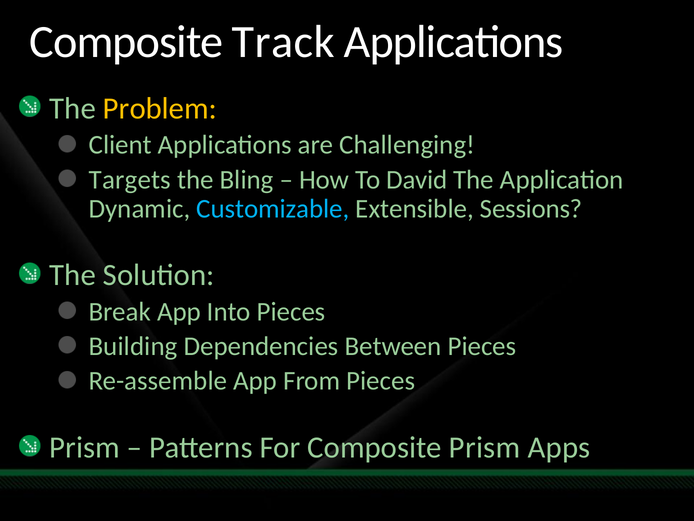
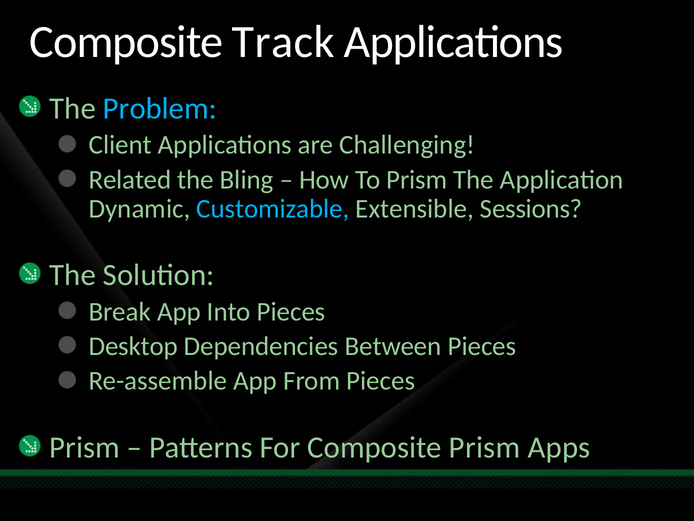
Problem colour: yellow -> light blue
Targets: Targets -> Related
To David: David -> Prism
Building: Building -> Desktop
